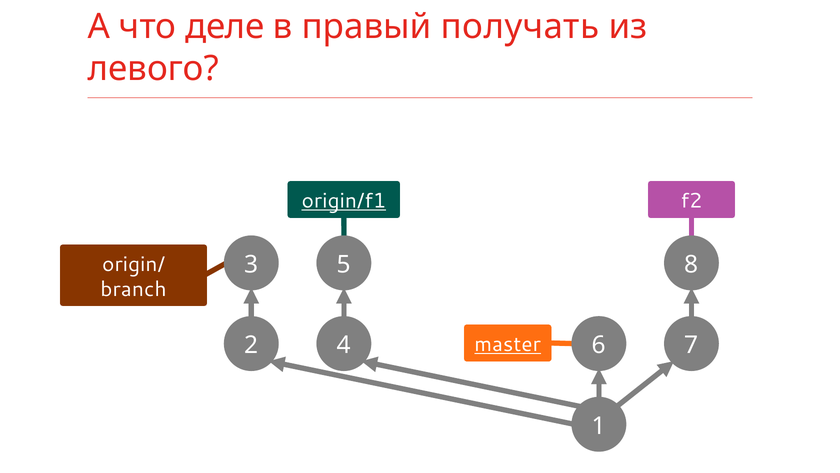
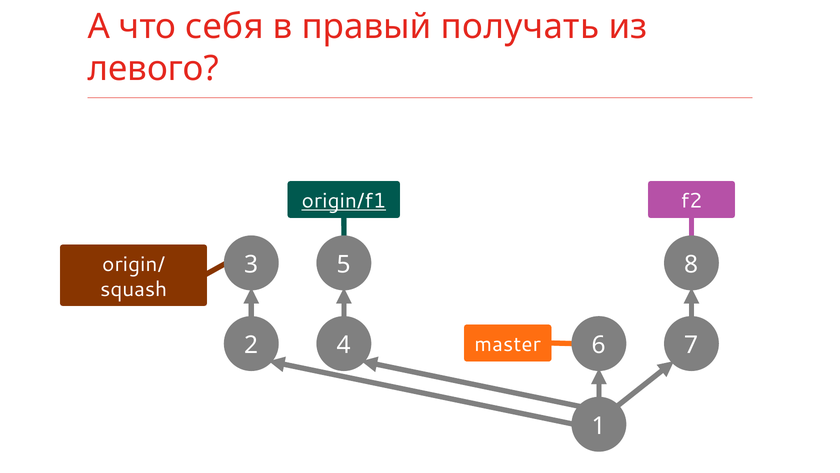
деле: деле -> себя
branch: branch -> squash
master underline: present -> none
